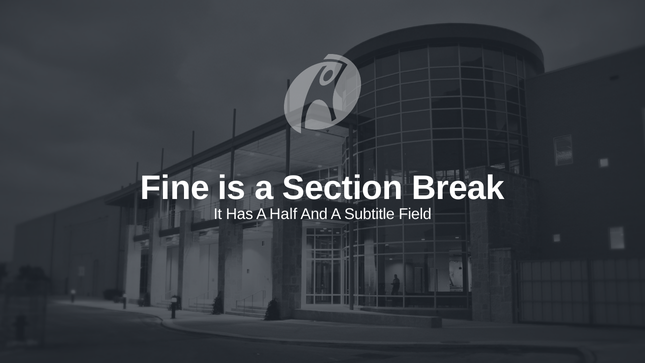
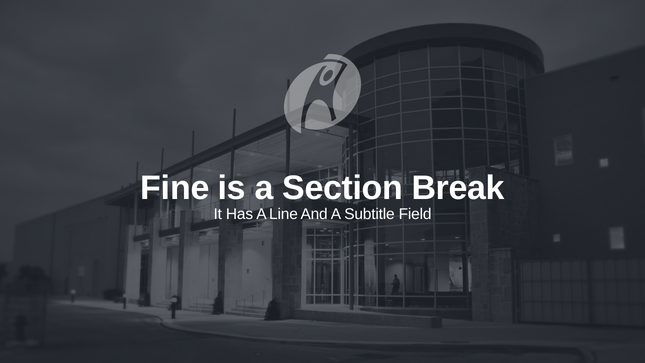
Half: Half -> Line
